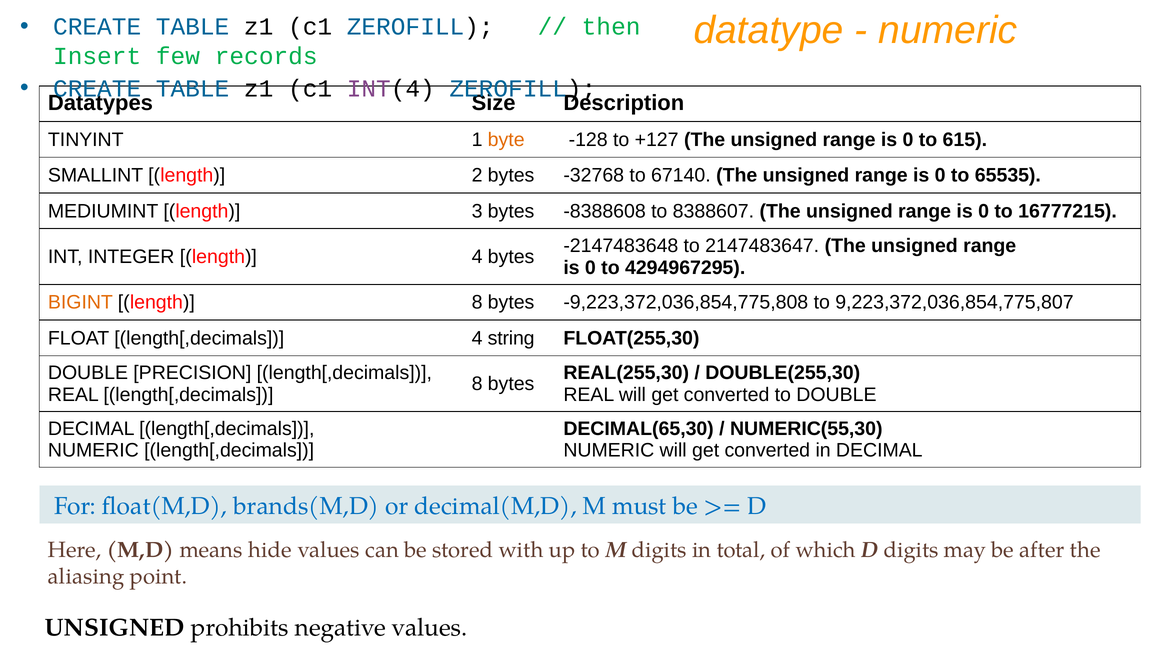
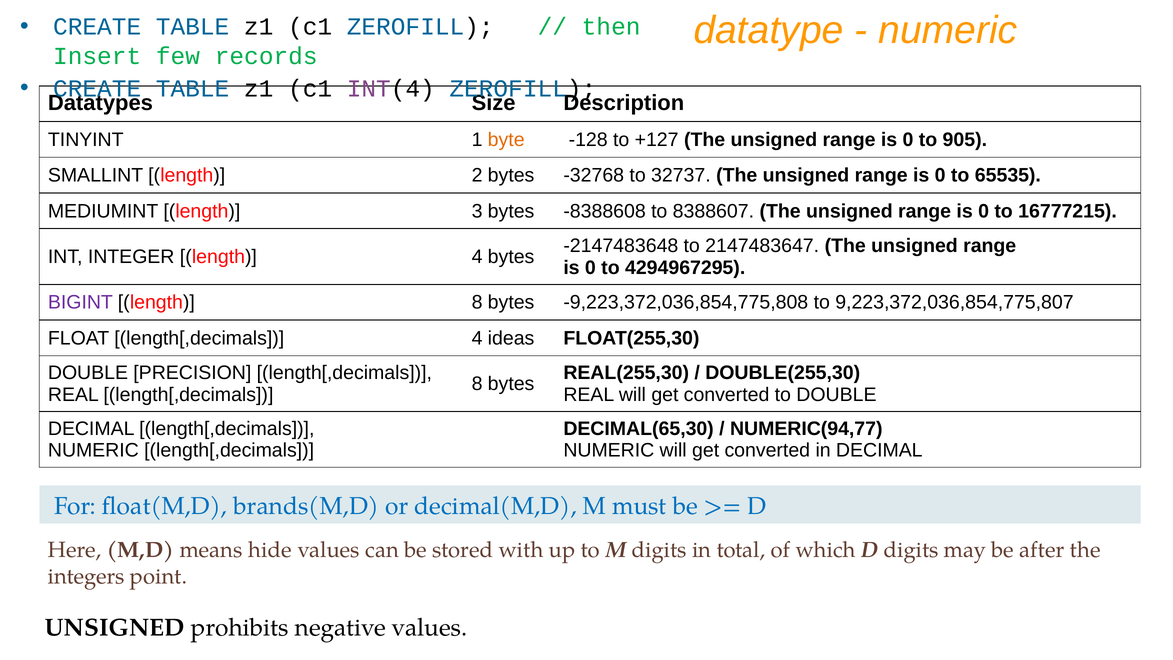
615: 615 -> 905
67140: 67140 -> 32737
BIGINT colour: orange -> purple
string: string -> ideas
NUMERIC(55,30: NUMERIC(55,30 -> NUMERIC(94,77
aliasing: aliasing -> integers
